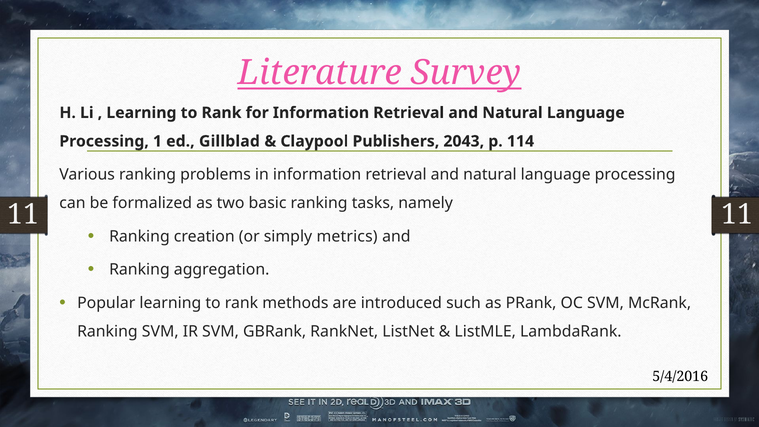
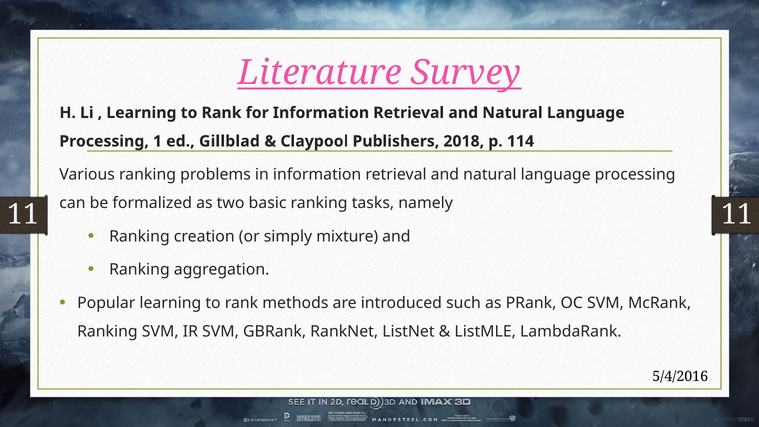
2043: 2043 -> 2018
metrics: metrics -> mixture
